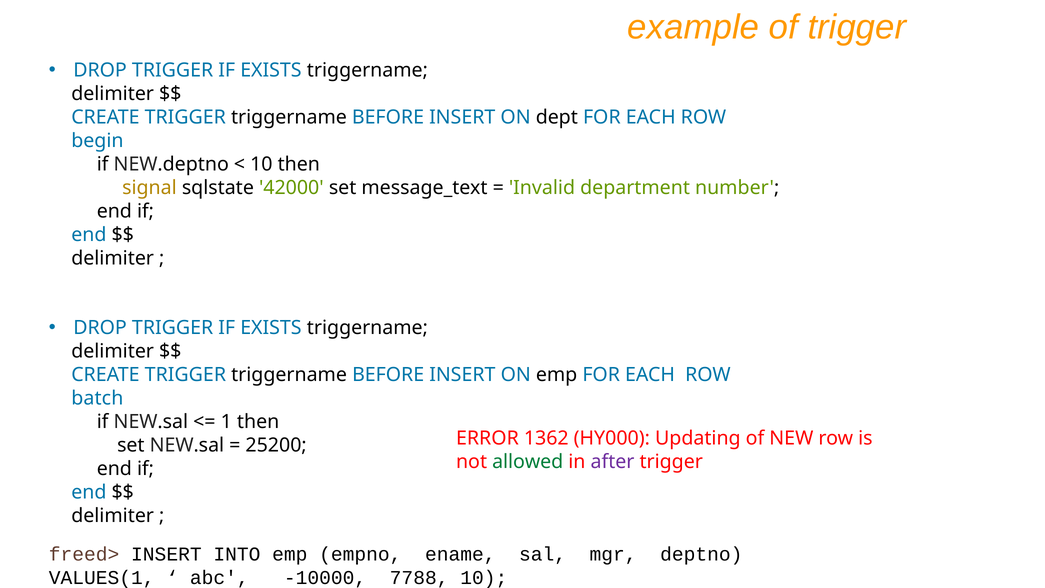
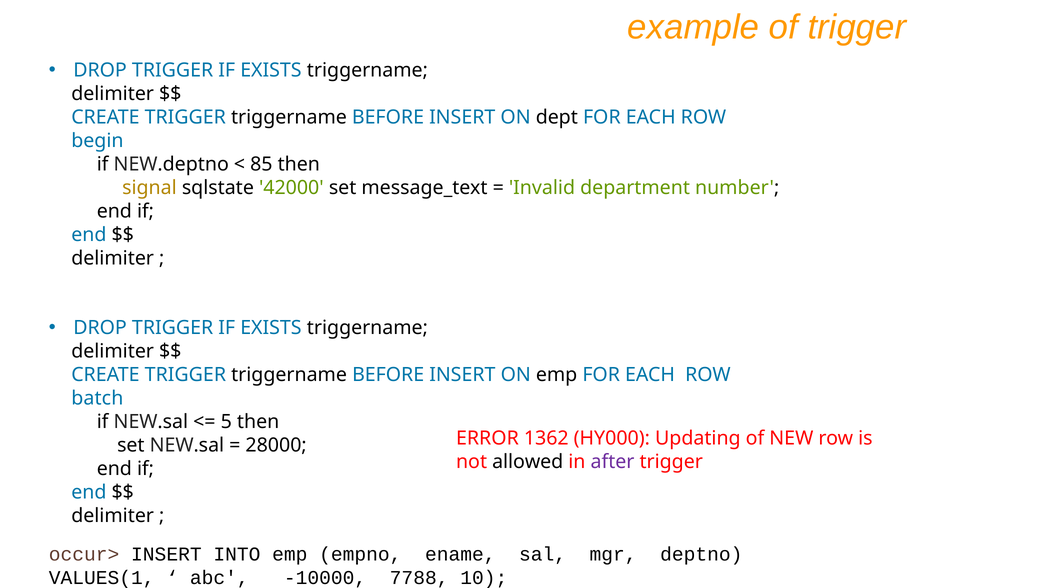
10 at (261, 164): 10 -> 85
1: 1 -> 5
25200: 25200 -> 28000
allowed colour: green -> black
freed>: freed> -> occur>
